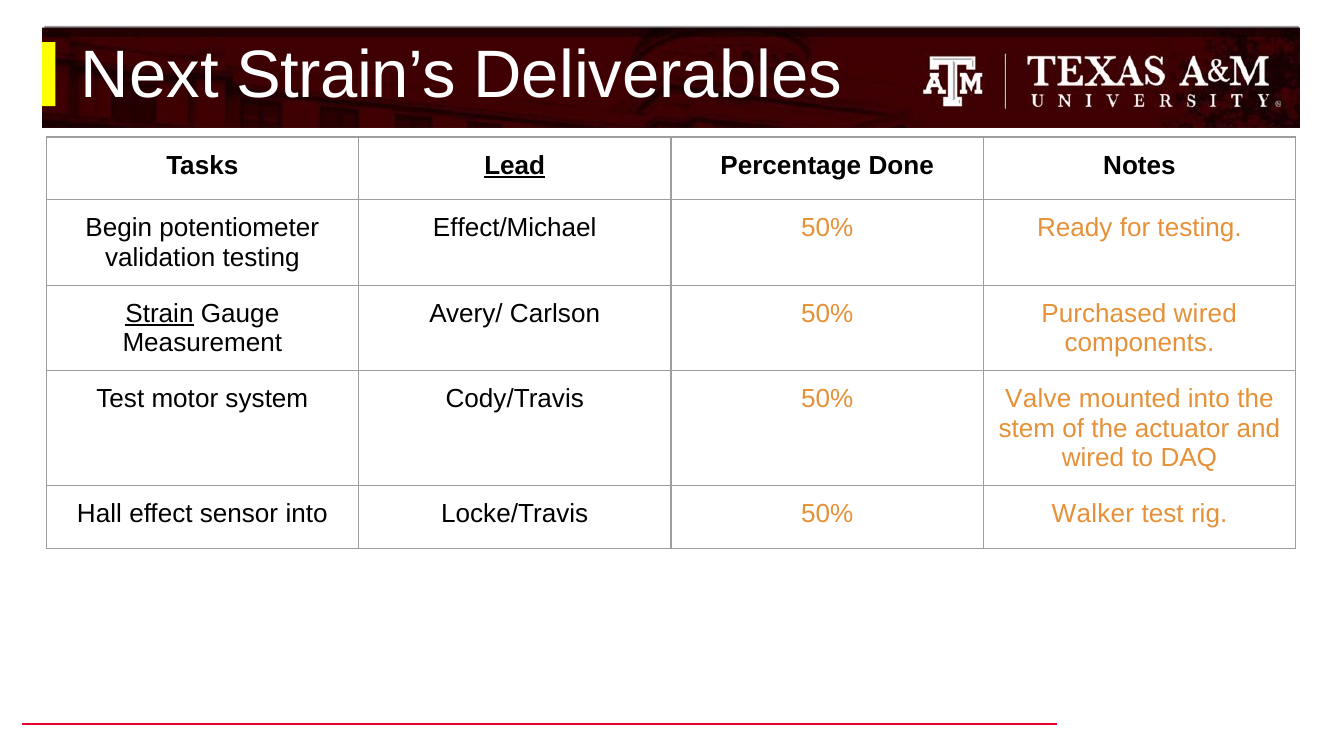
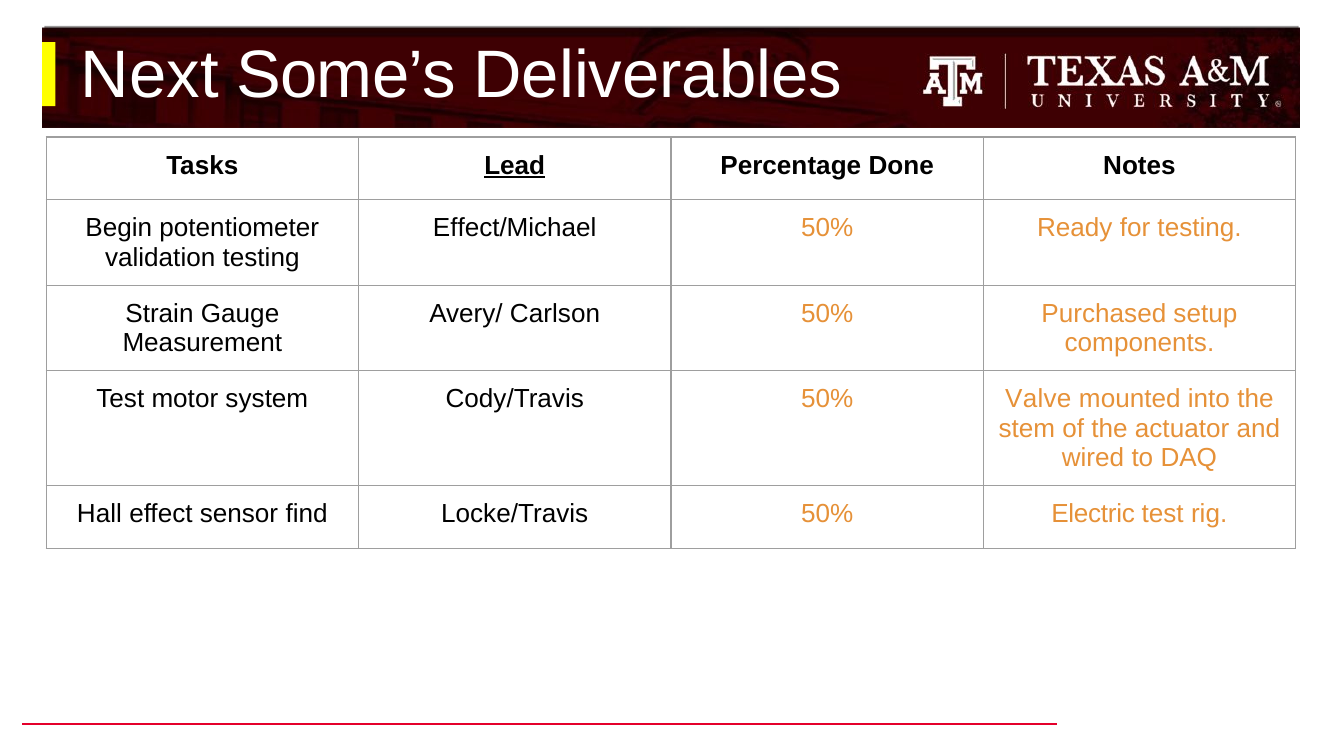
Strain’s: Strain’s -> Some’s
Strain underline: present -> none
Purchased wired: wired -> setup
sensor into: into -> find
Walker: Walker -> Electric
